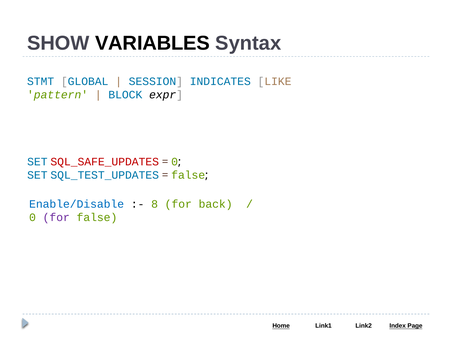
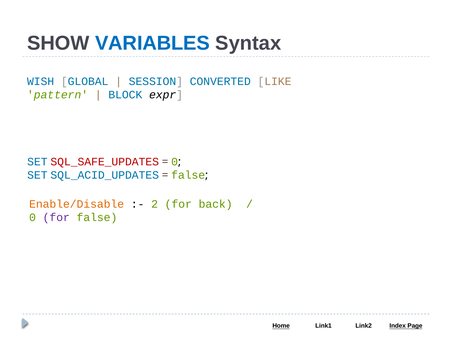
VARIABLES colour: black -> blue
STMT: STMT -> WISH
INDICATES: INDICATES -> CONVERTED
SQL_TEST_UPDATES: SQL_TEST_UPDATES -> SQL_ACID_UPDATES
Enable/Disable colour: blue -> orange
8: 8 -> 2
